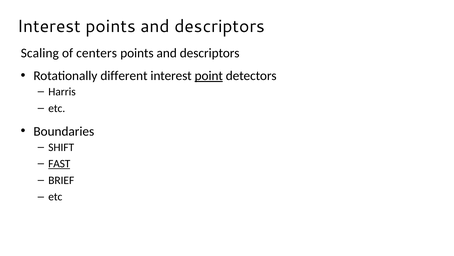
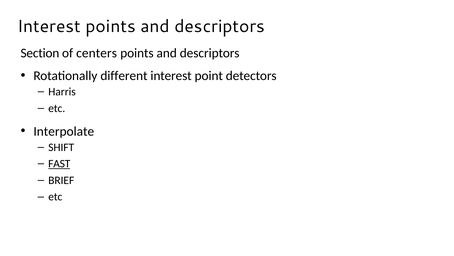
Scaling: Scaling -> Section
point underline: present -> none
Boundaries: Boundaries -> Interpolate
